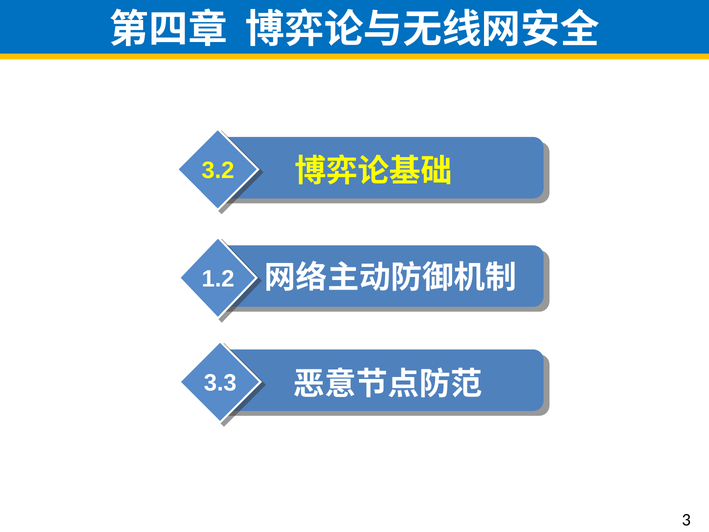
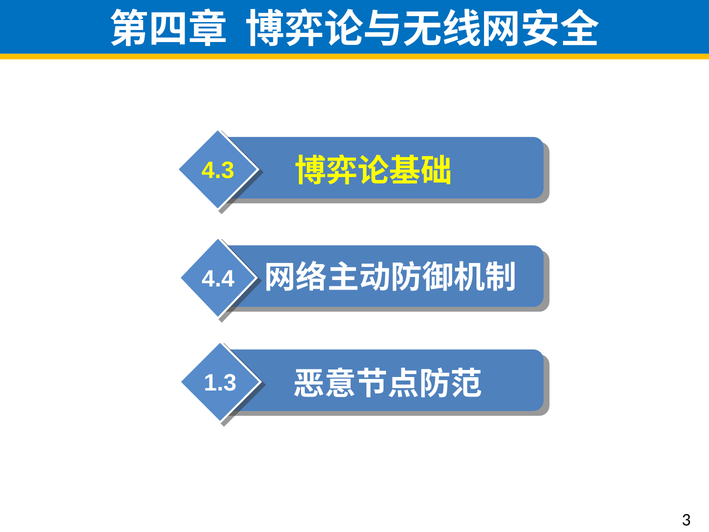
3.2: 3.2 -> 4.3
1.2: 1.2 -> 4.4
3.3: 3.3 -> 1.3
